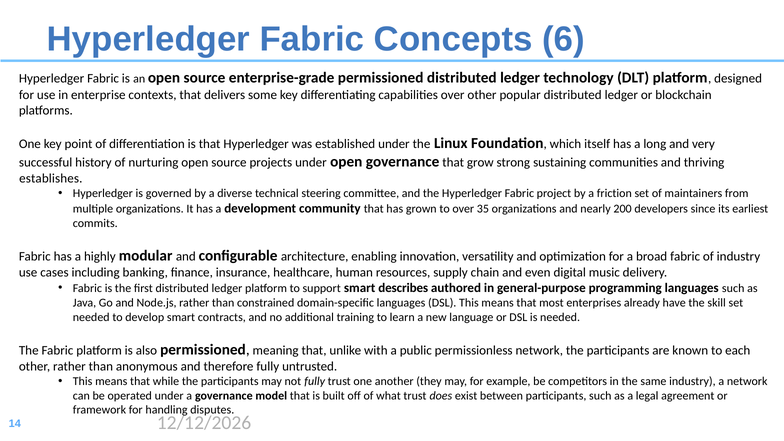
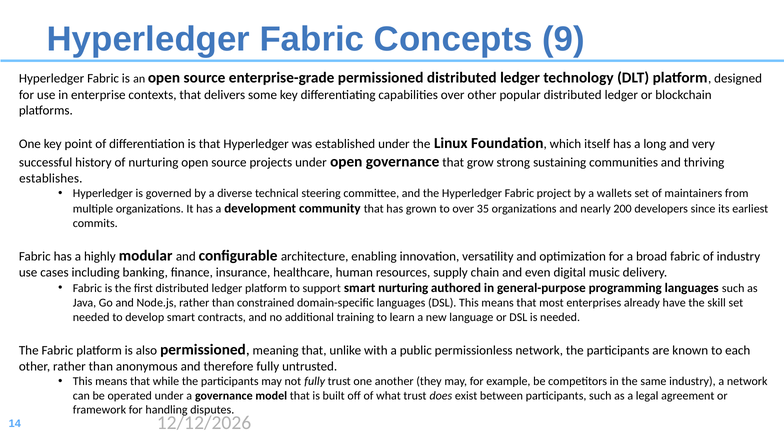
6: 6 -> 9
friction: friction -> wallets
smart describes: describes -> nurturing
